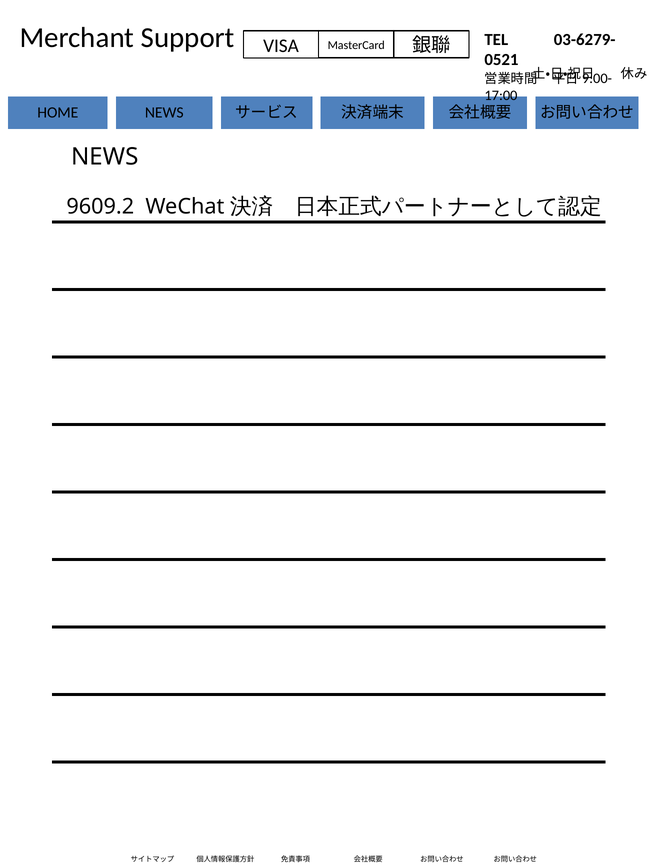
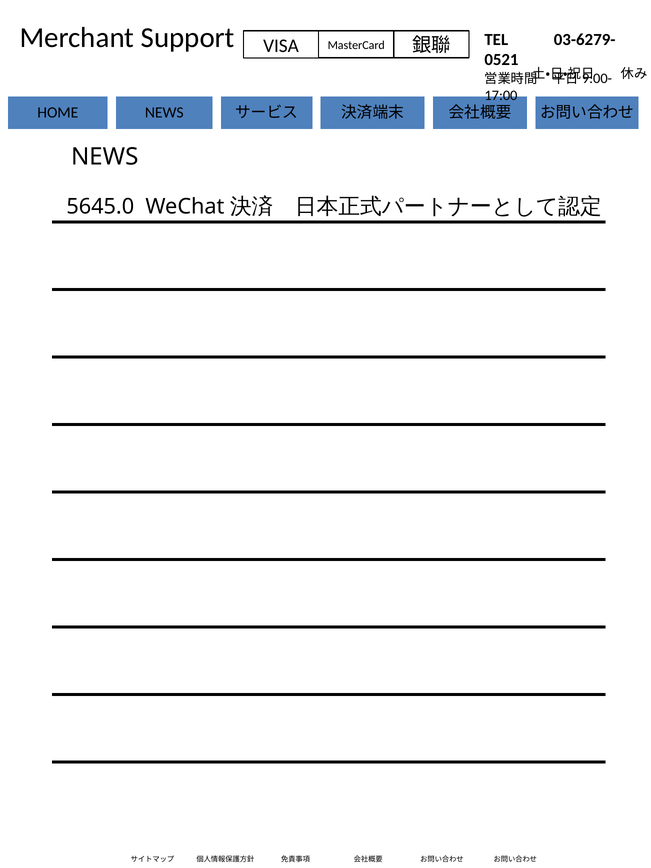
9609.2: 9609.2 -> 5645.0
